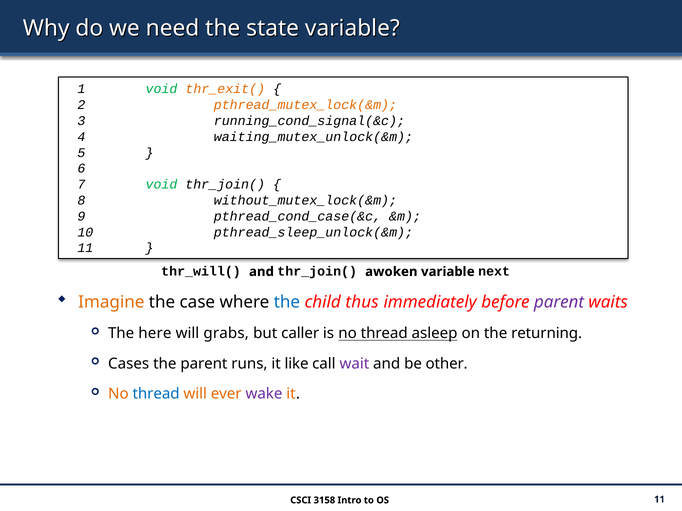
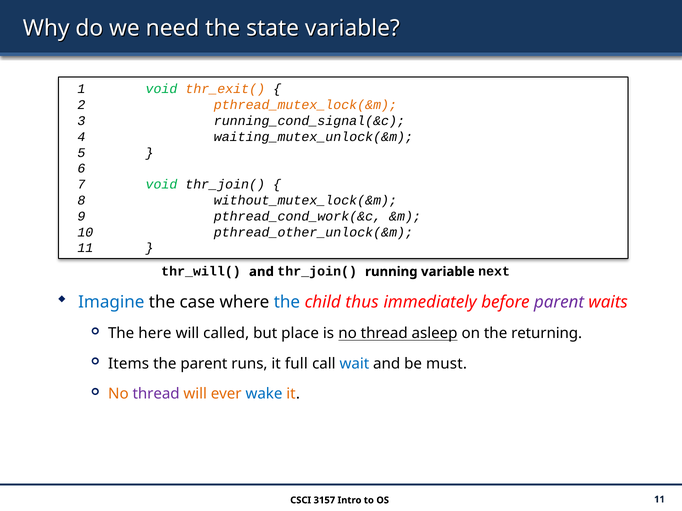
pthread_cond_case(&c: pthread_cond_case(&c -> pthread_cond_work(&c
pthread_sleep_unlock(&m: pthread_sleep_unlock(&m -> pthread_other_unlock(&m
awoken: awoken -> running
Imagine colour: orange -> blue
grabs: grabs -> called
caller: caller -> place
Cases: Cases -> Items
like: like -> full
wait colour: purple -> blue
other: other -> must
thread at (156, 394) colour: blue -> purple
wake colour: purple -> blue
3158: 3158 -> 3157
